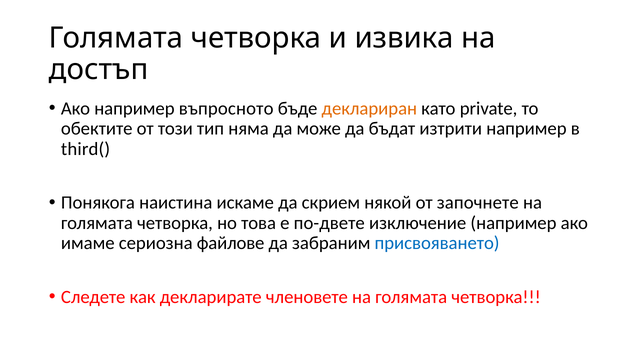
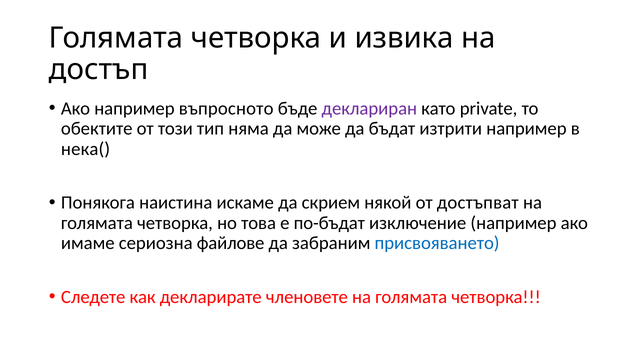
деклариран colour: orange -> purple
third(: third( -> нека(
започнете: започнете -> достъпват
по-двете: по-двете -> по-бъдат
